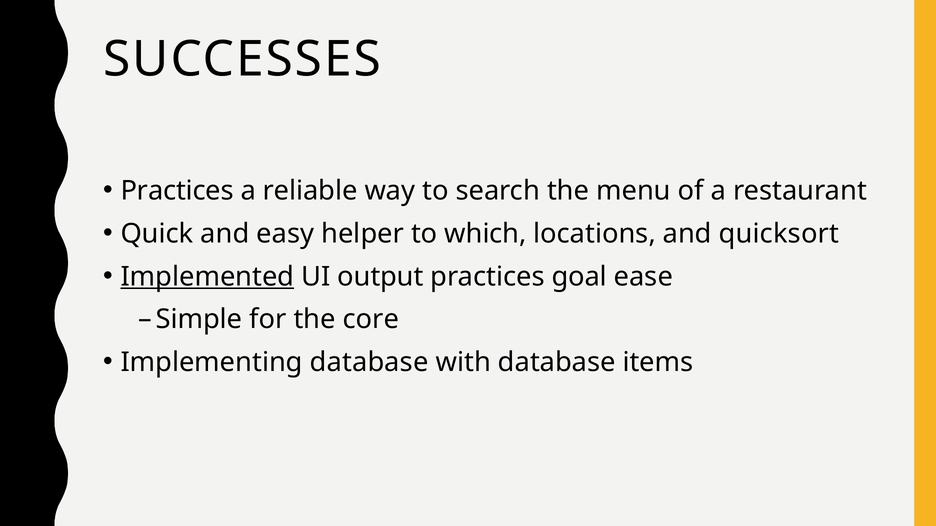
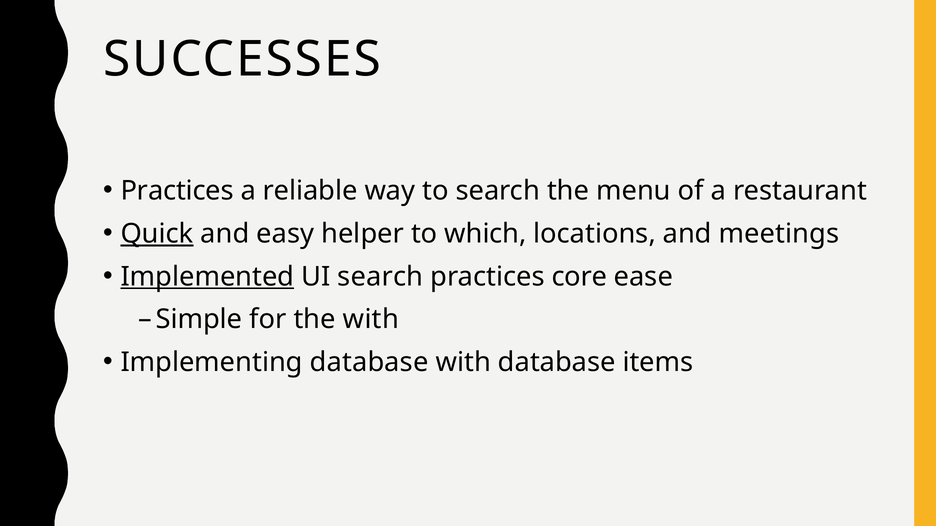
Quick underline: none -> present
quicksort: quicksort -> meetings
UI output: output -> search
goal: goal -> core
the core: core -> with
